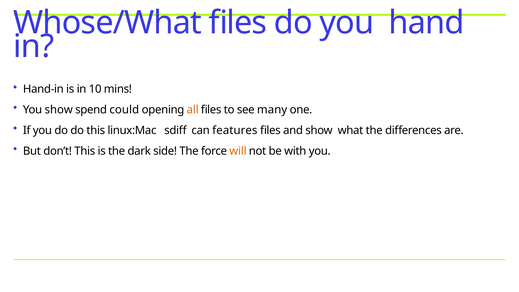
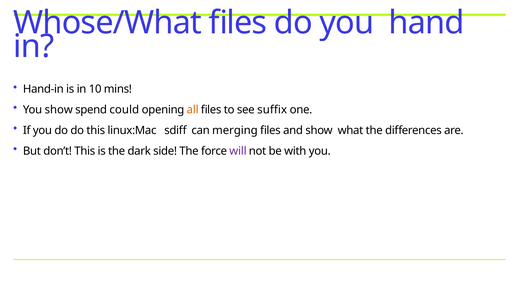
many: many -> suffix
features: features -> merging
will colour: orange -> purple
